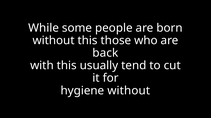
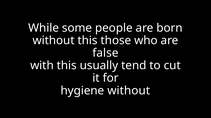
back: back -> false
